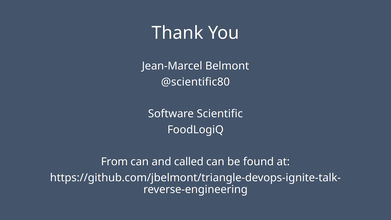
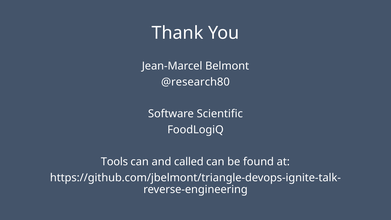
@scientific80: @scientific80 -> @research80
From: From -> Tools
